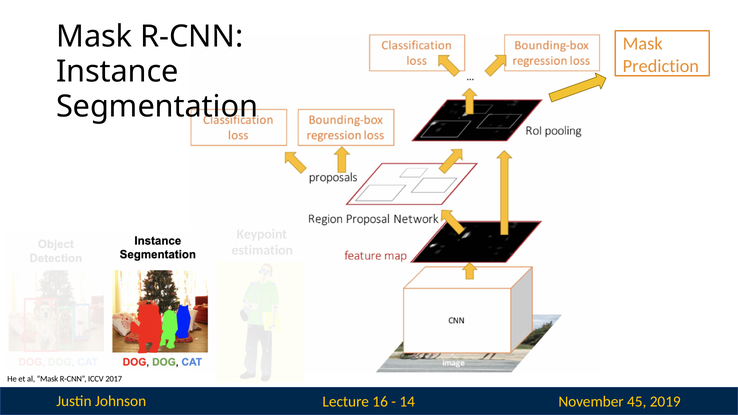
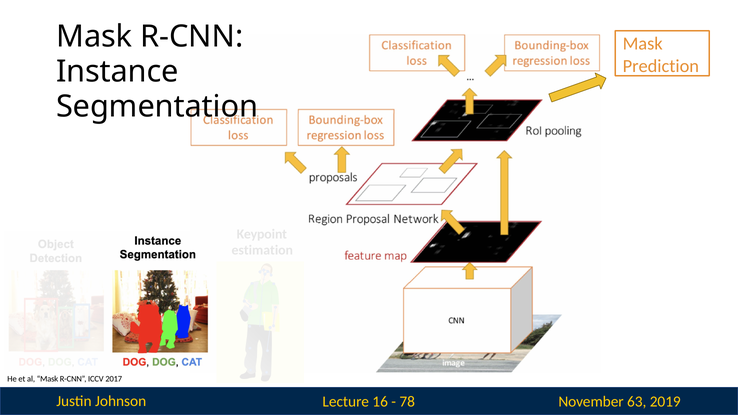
14: 14 -> 78
45: 45 -> 63
